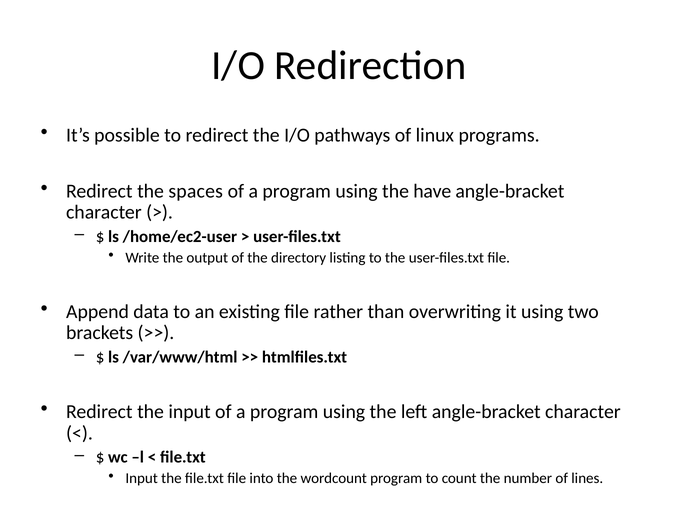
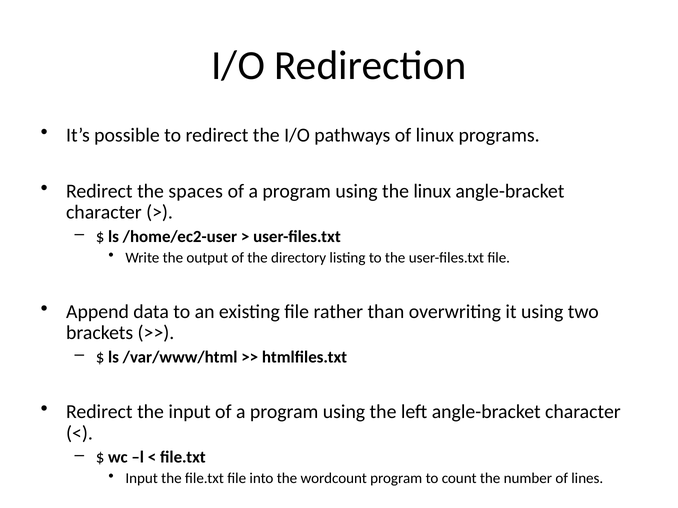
the have: have -> linux
